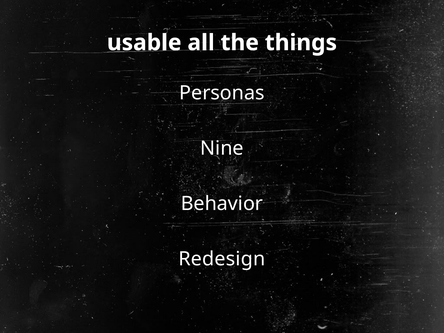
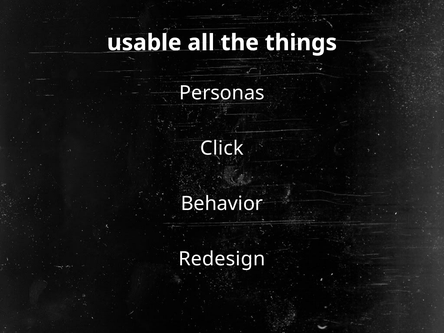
Nine: Nine -> Click
